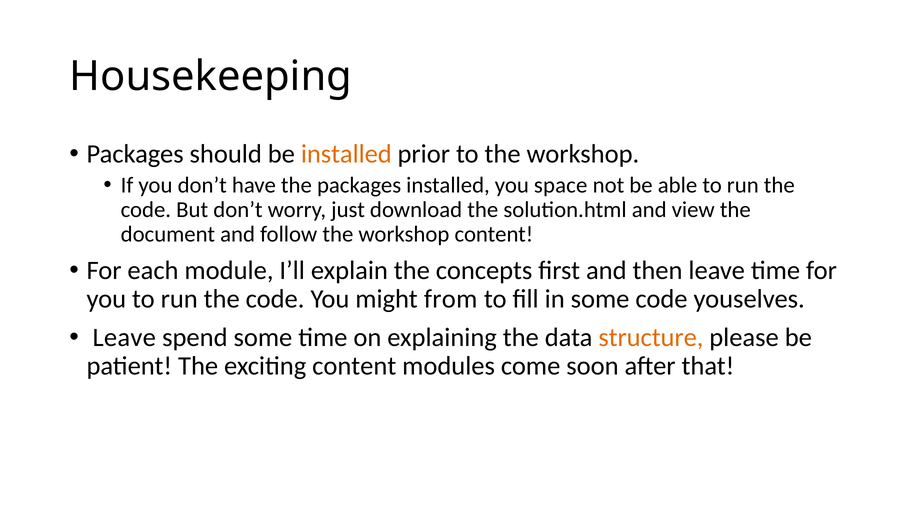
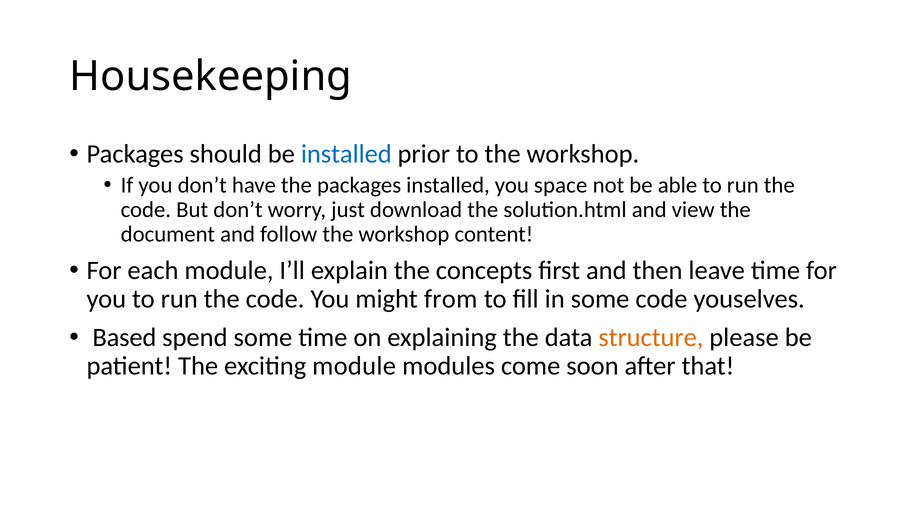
installed at (346, 154) colour: orange -> blue
Leave at (124, 338): Leave -> Based
exciting content: content -> module
